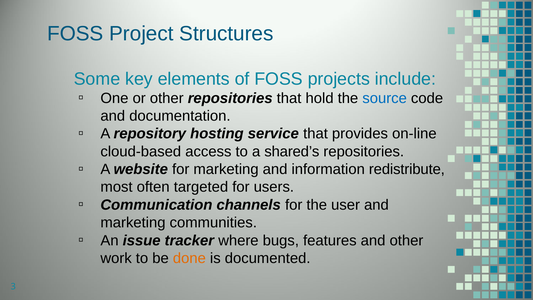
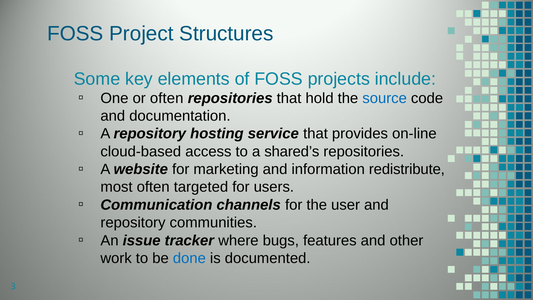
or other: other -> often
marketing at (133, 223): marketing -> repository
done colour: orange -> blue
